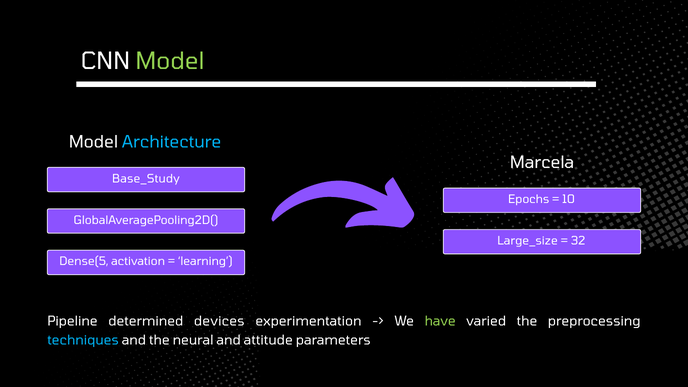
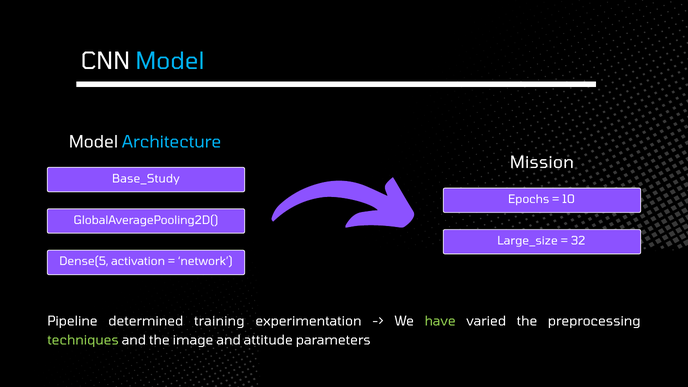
Model at (170, 62) colour: light green -> light blue
Marcela: Marcela -> Mission
learning: learning -> network
devices: devices -> training
techniques colour: light blue -> light green
neural: neural -> image
